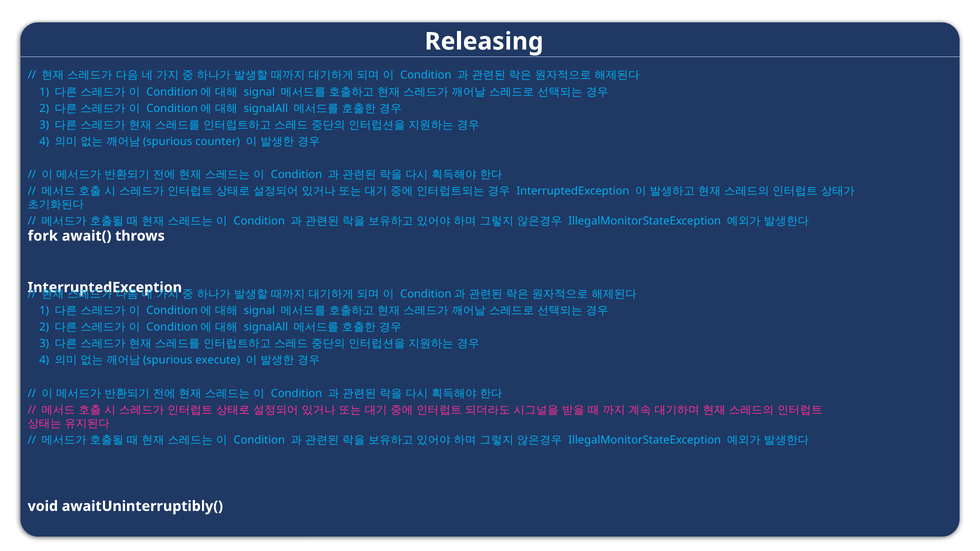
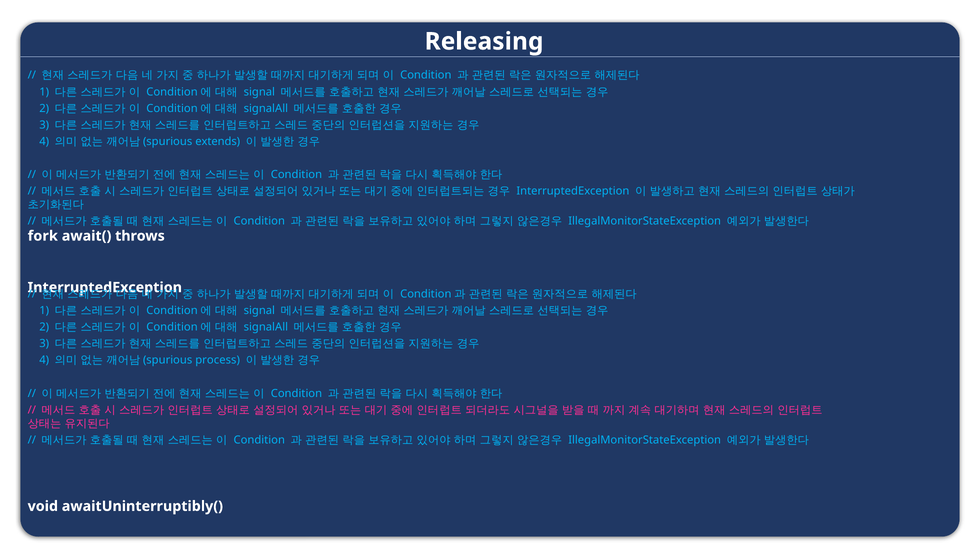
counter: counter -> extends
execute: execute -> process
